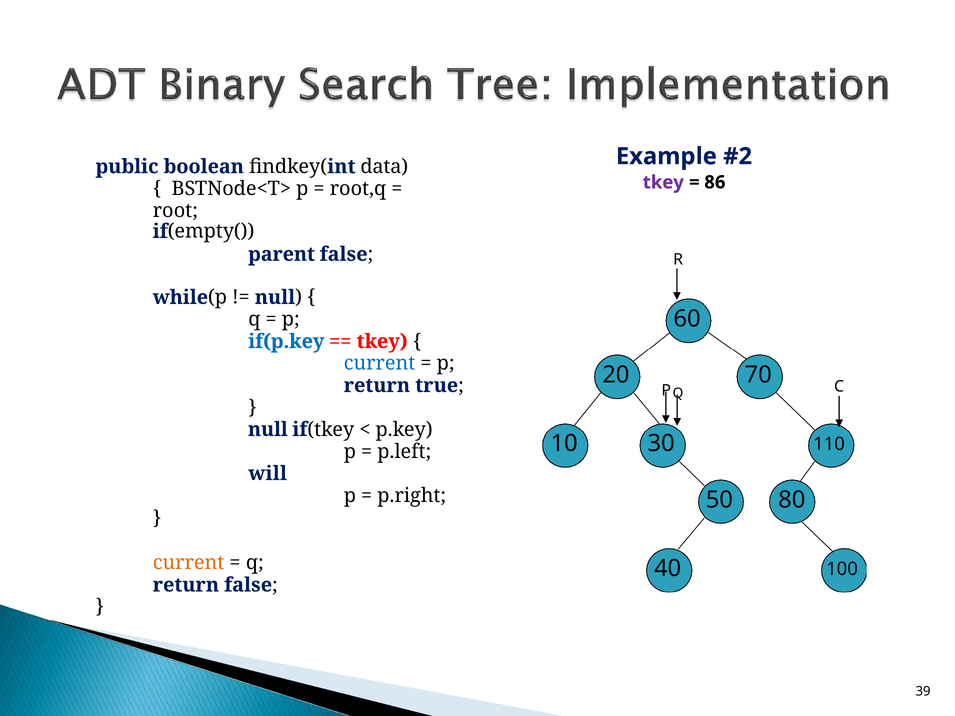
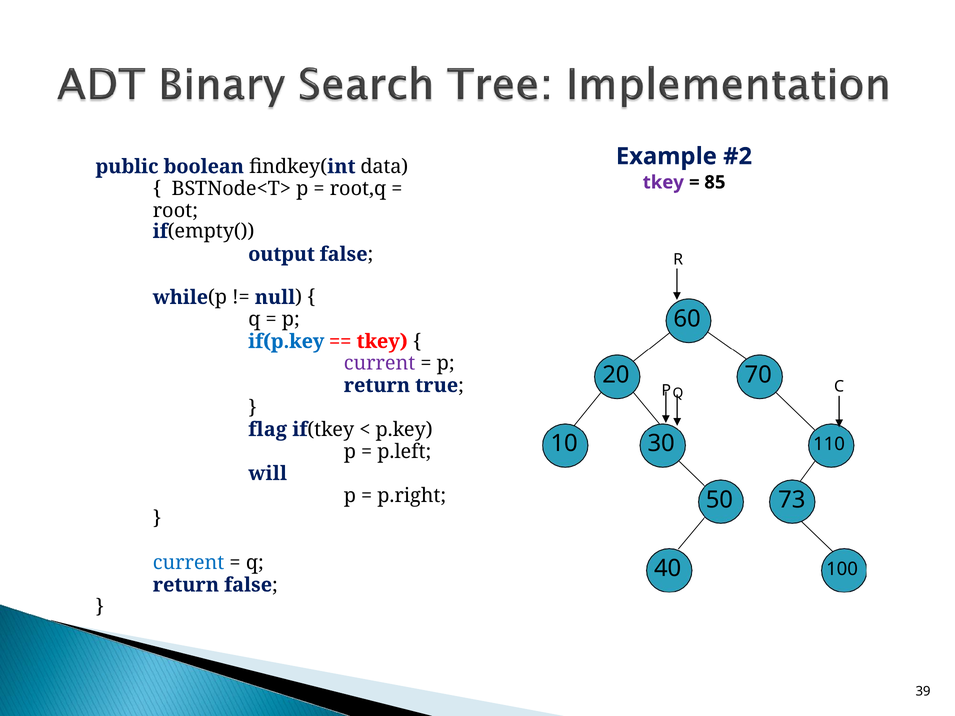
86: 86 -> 85
parent: parent -> output
current at (380, 364) colour: blue -> purple
null at (268, 430): null -> flag
80: 80 -> 73
current at (189, 563) colour: orange -> blue
